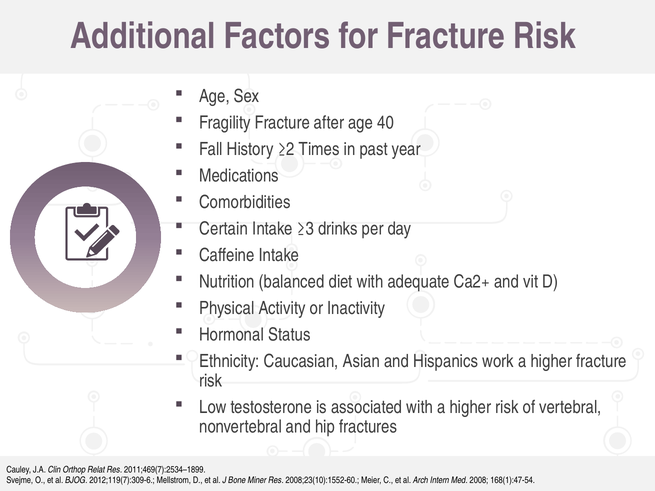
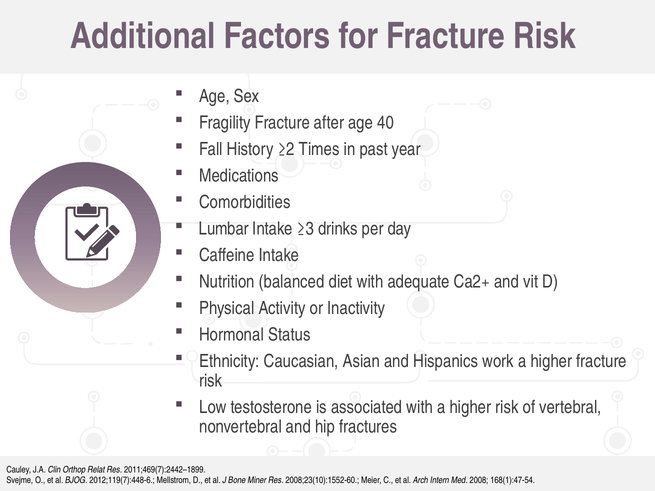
Certain: Certain -> Lumbar
2011;469(7):2534–1899: 2011;469(7):2534–1899 -> 2011;469(7):2442–1899
2012;119(7):309-6: 2012;119(7):309-6 -> 2012;119(7):448-6
